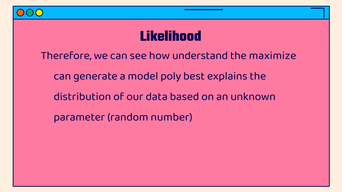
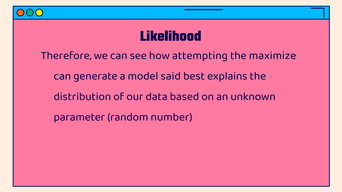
understand: understand -> attempting
poly: poly -> said
